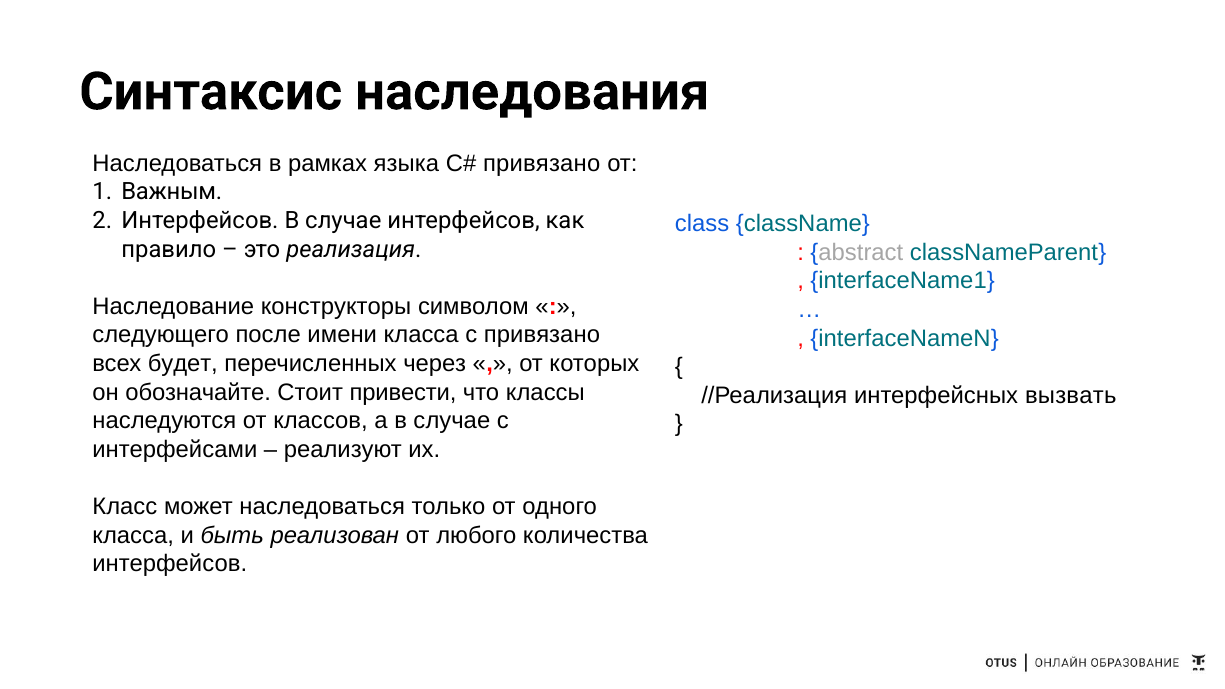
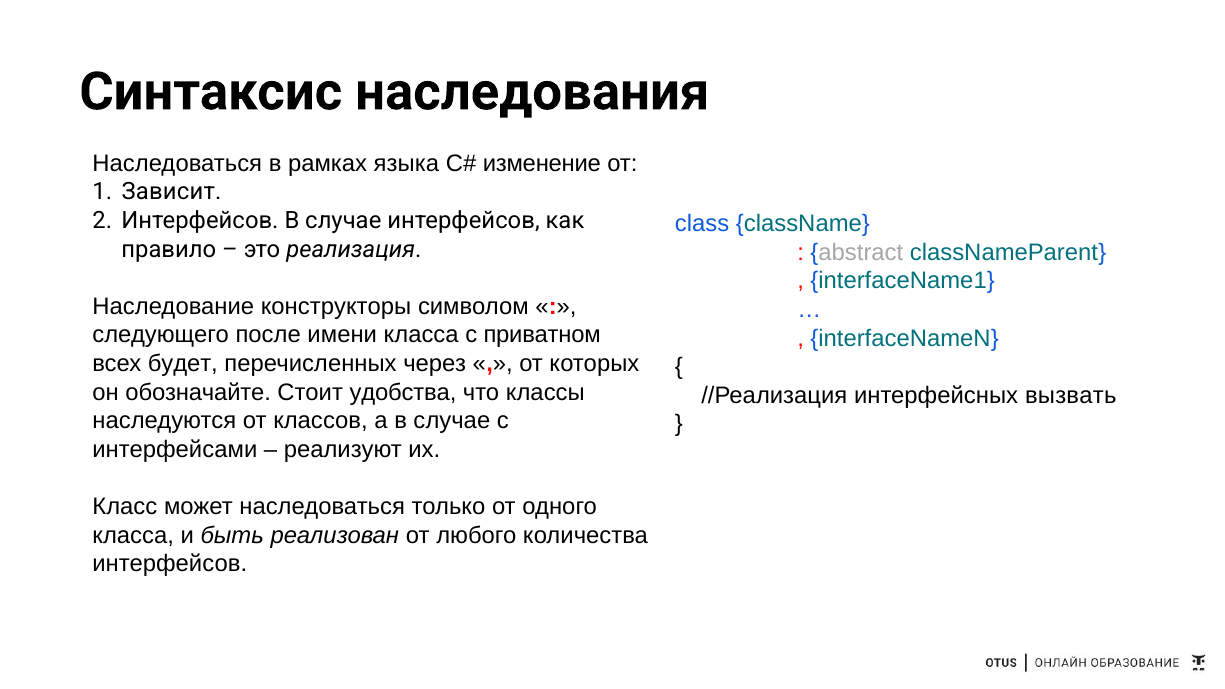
привязано at (542, 163): привязано -> изменение
Важным: Важным -> Зависит
с привязано: привязано -> приватном
привести: привести -> удобства
